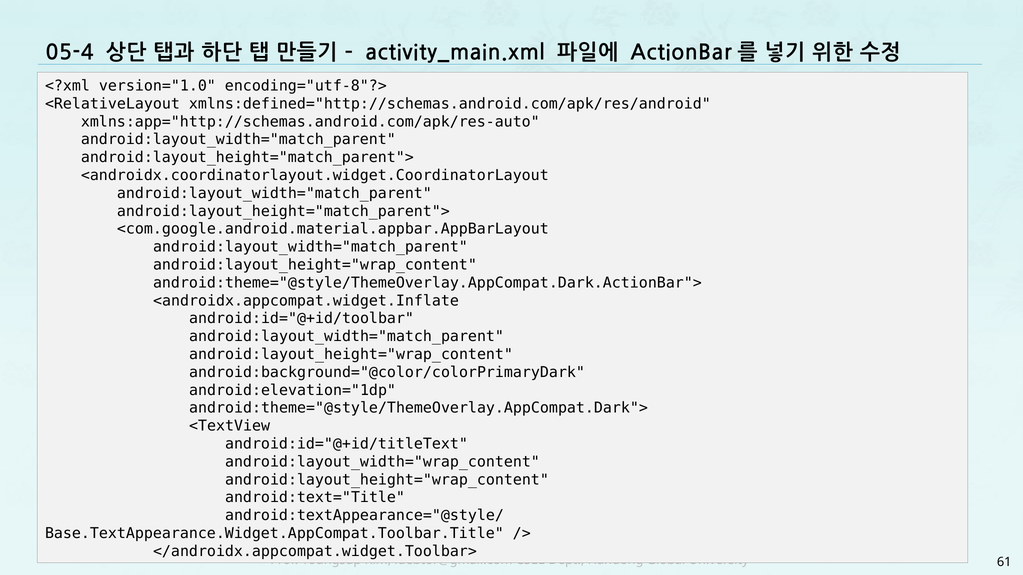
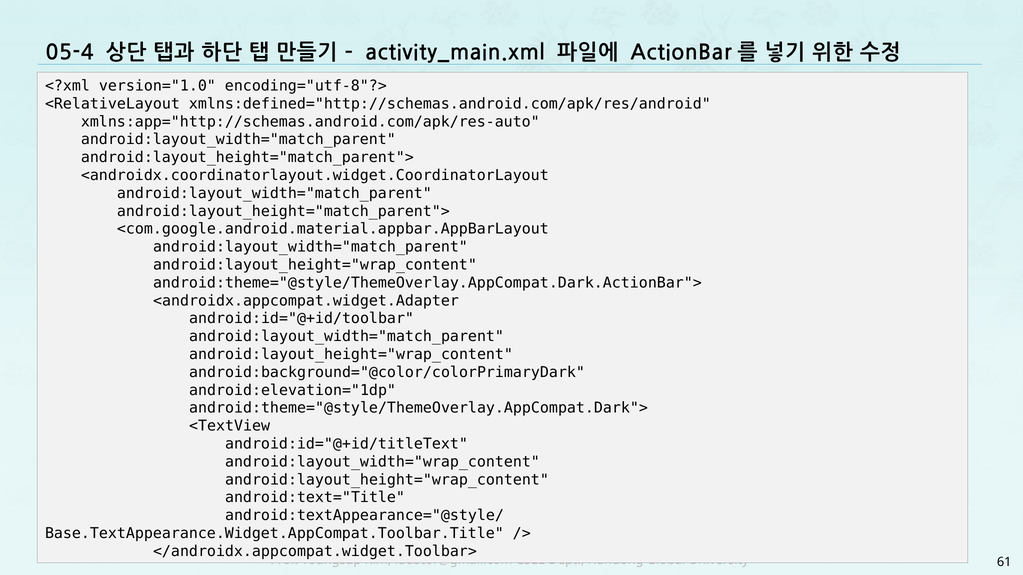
<androidx.appcompat.widget.Inflate: <androidx.appcompat.widget.Inflate -> <androidx.appcompat.widget.Adapter
